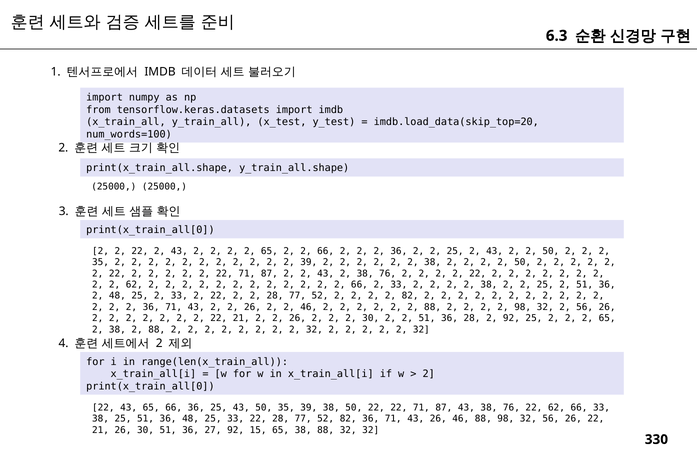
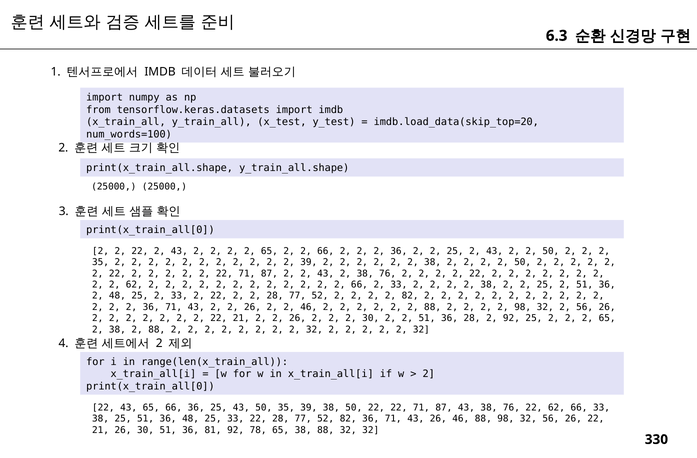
27: 27 -> 81
15: 15 -> 78
